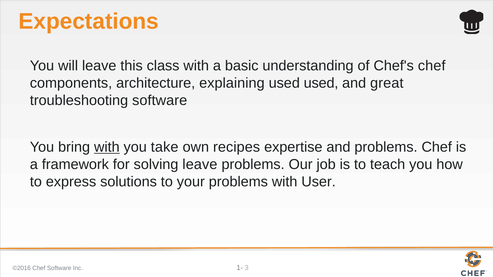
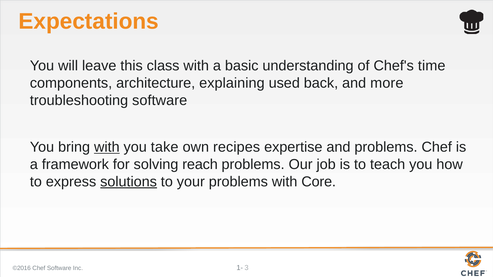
Chef's chef: chef -> time
used used: used -> back
great: great -> more
solving leave: leave -> reach
solutions underline: none -> present
User: User -> Core
